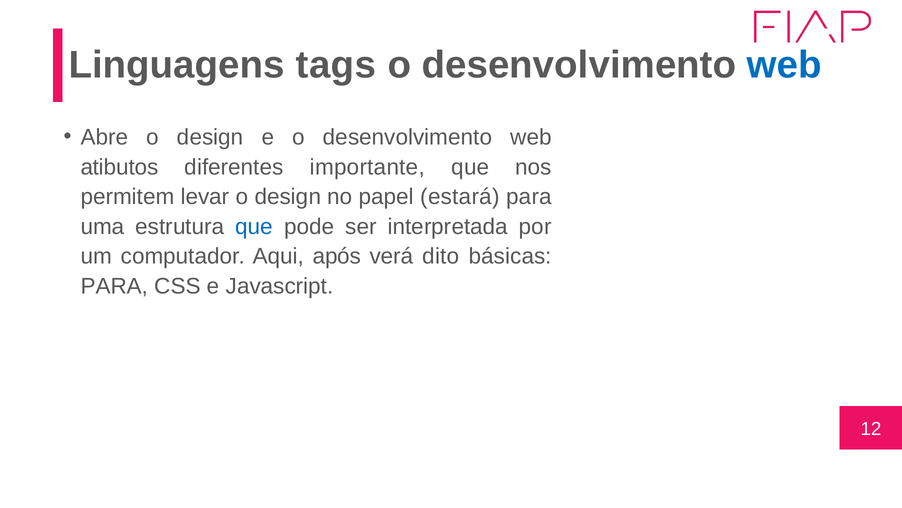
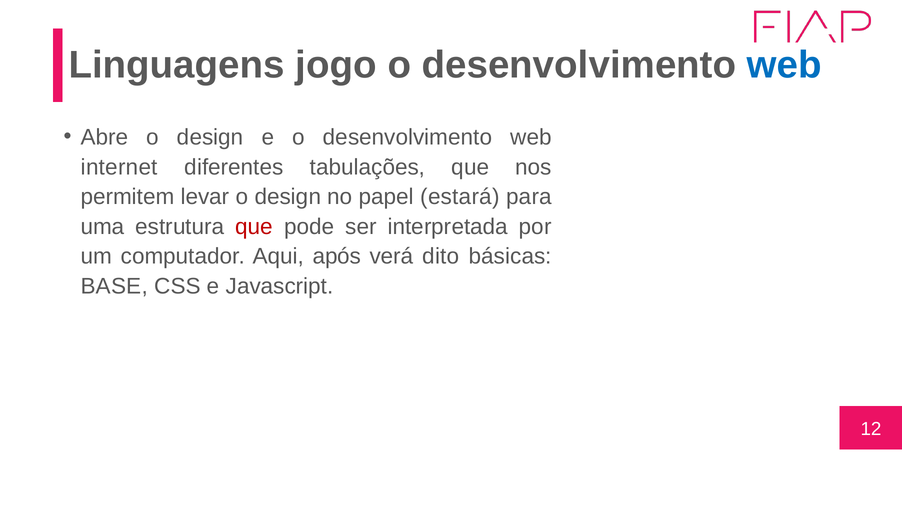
tags: tags -> jogo
atibutos: atibutos -> internet
importante: importante -> tabulações
que at (254, 226) colour: blue -> red
PARA at (114, 286): PARA -> BASE
